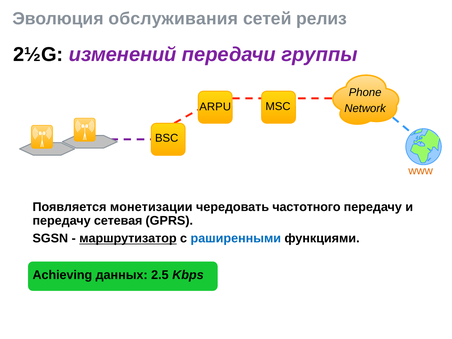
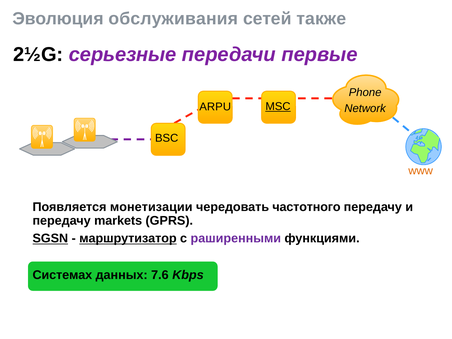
релиз: релиз -> также
изменений: изменений -> серьезные
группы: группы -> первые
MSC underline: none -> present
сетевая: сетевая -> markets
SGSN underline: none -> present
раширенными colour: blue -> purple
Achieving: Achieving -> Системах
2.5: 2.5 -> 7.6
